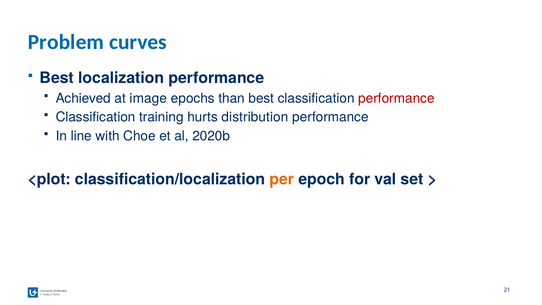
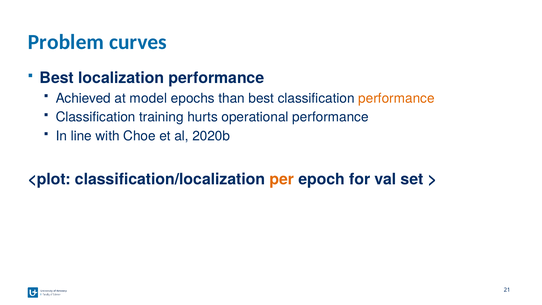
image: image -> model
performance at (396, 98) colour: red -> orange
distribution: distribution -> operational
